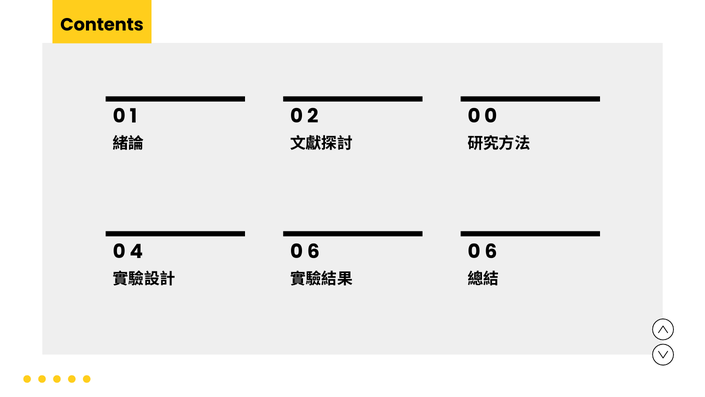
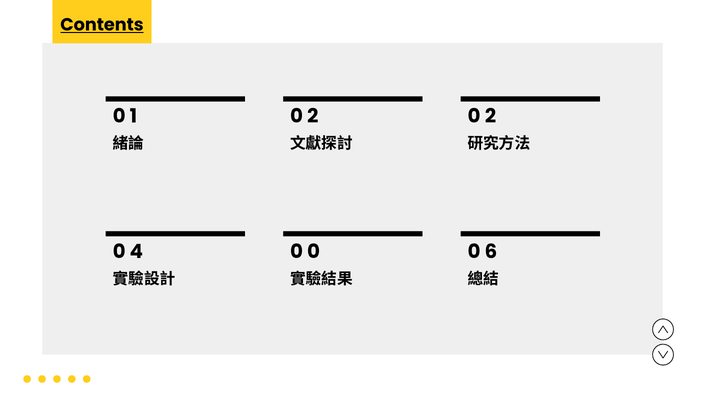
Contents underline: none -> present
0 at (491, 116): 0 -> 2
6 at (313, 252): 6 -> 0
